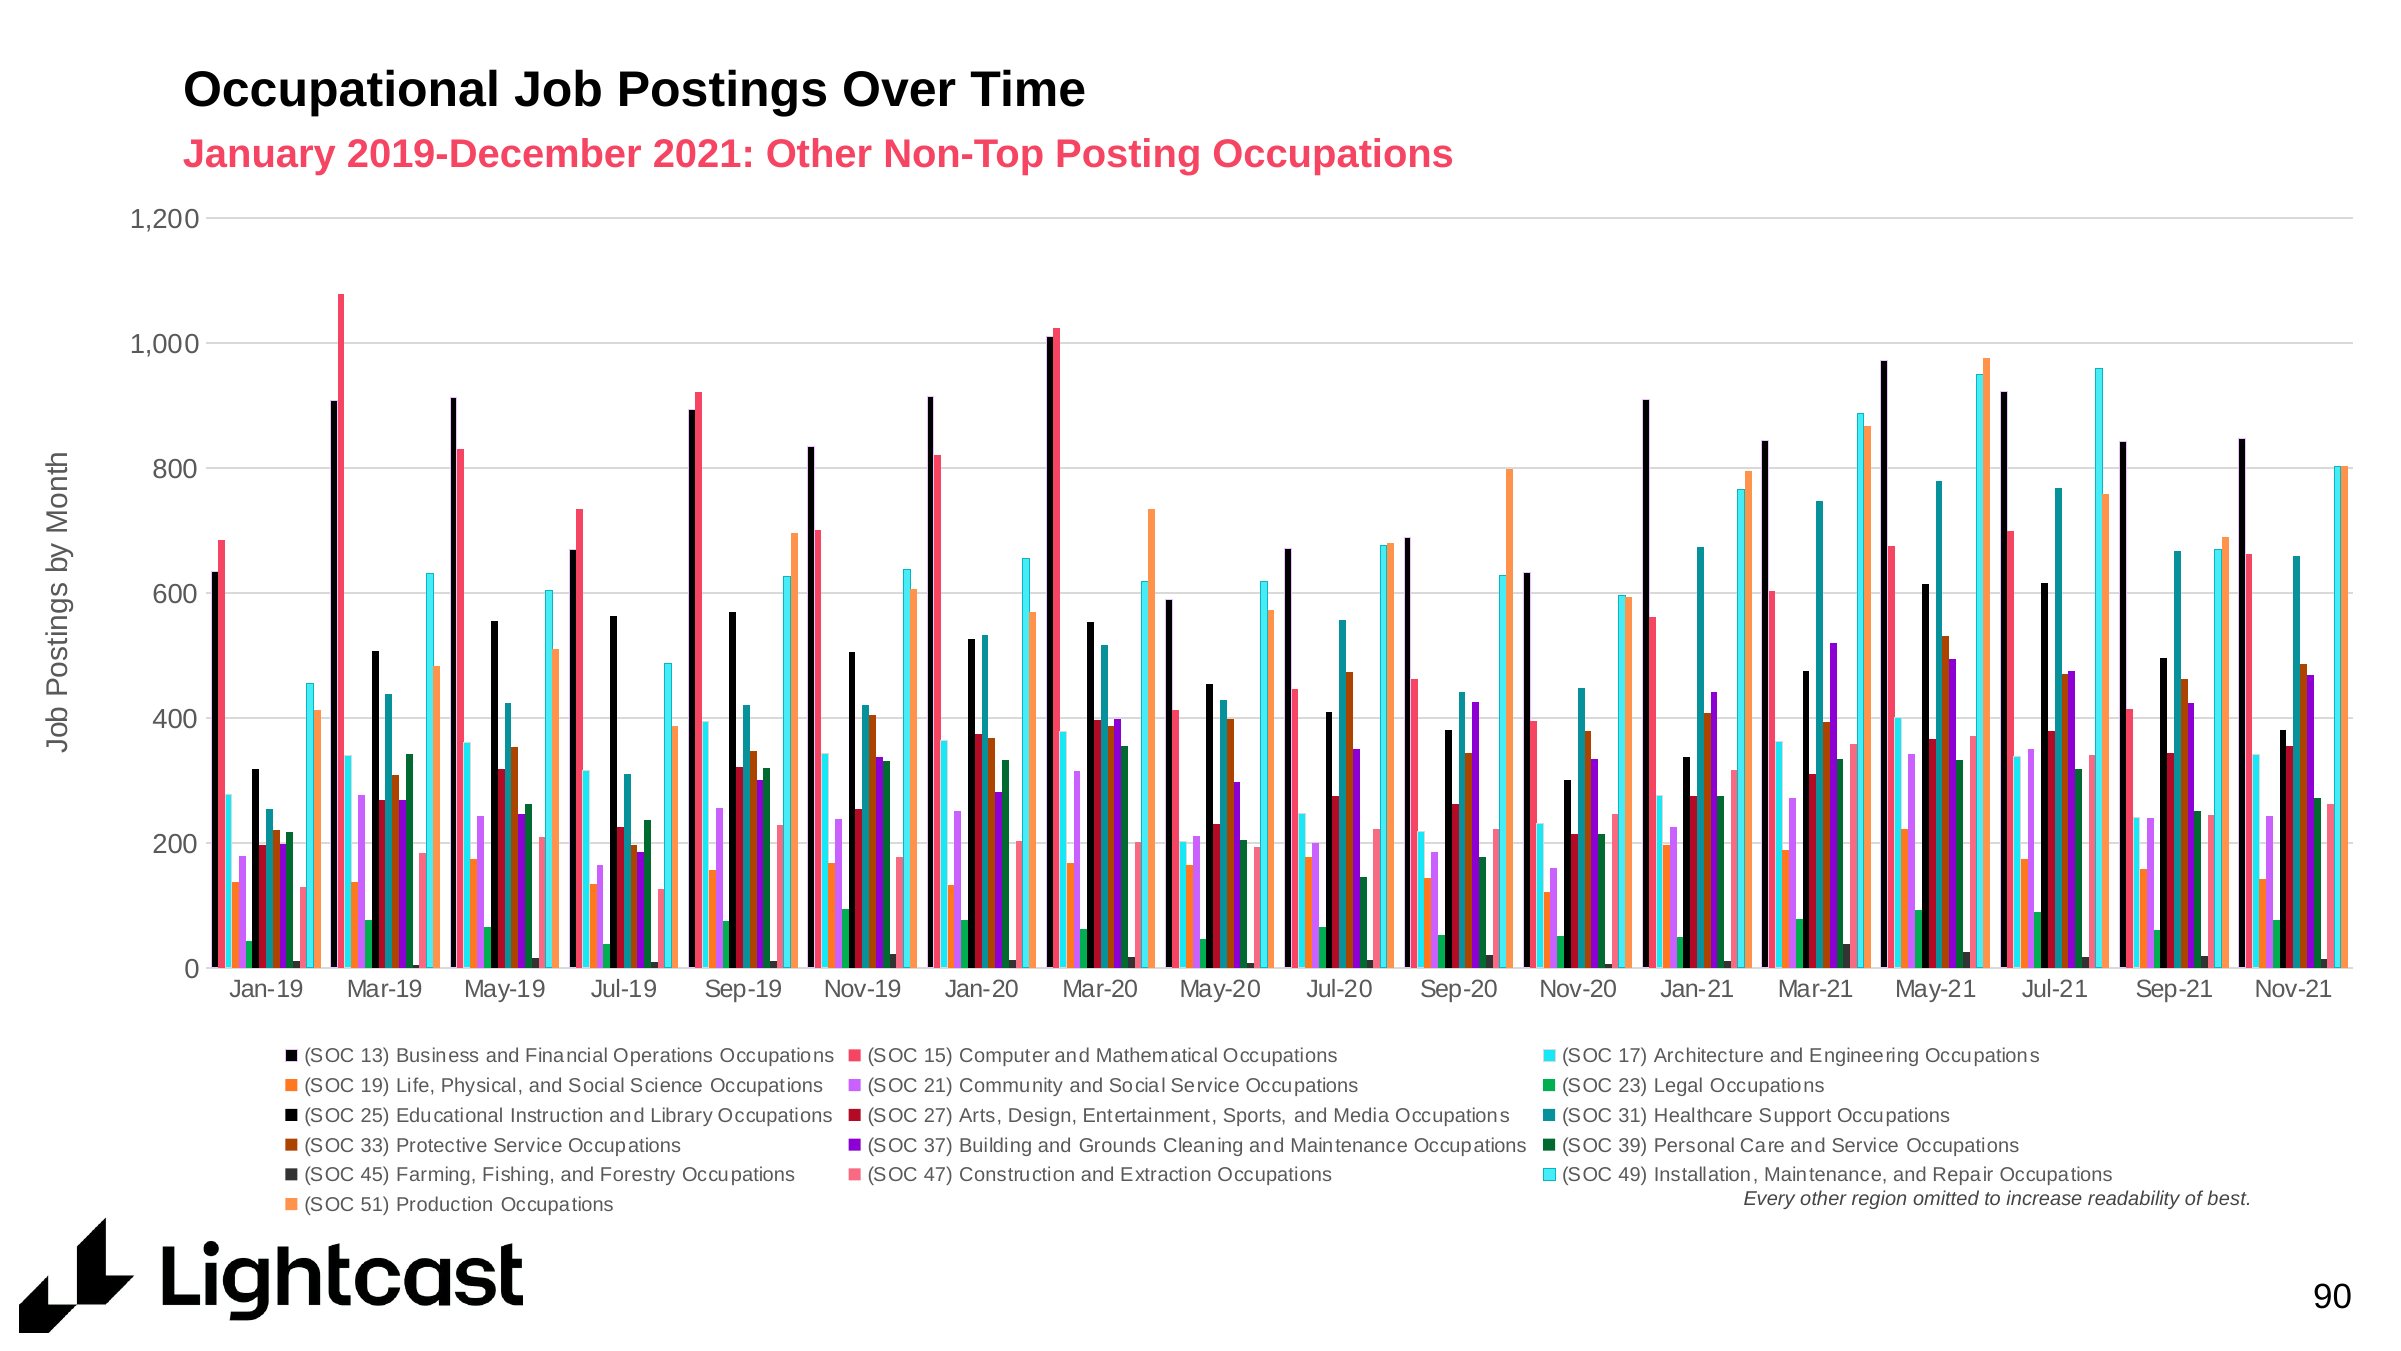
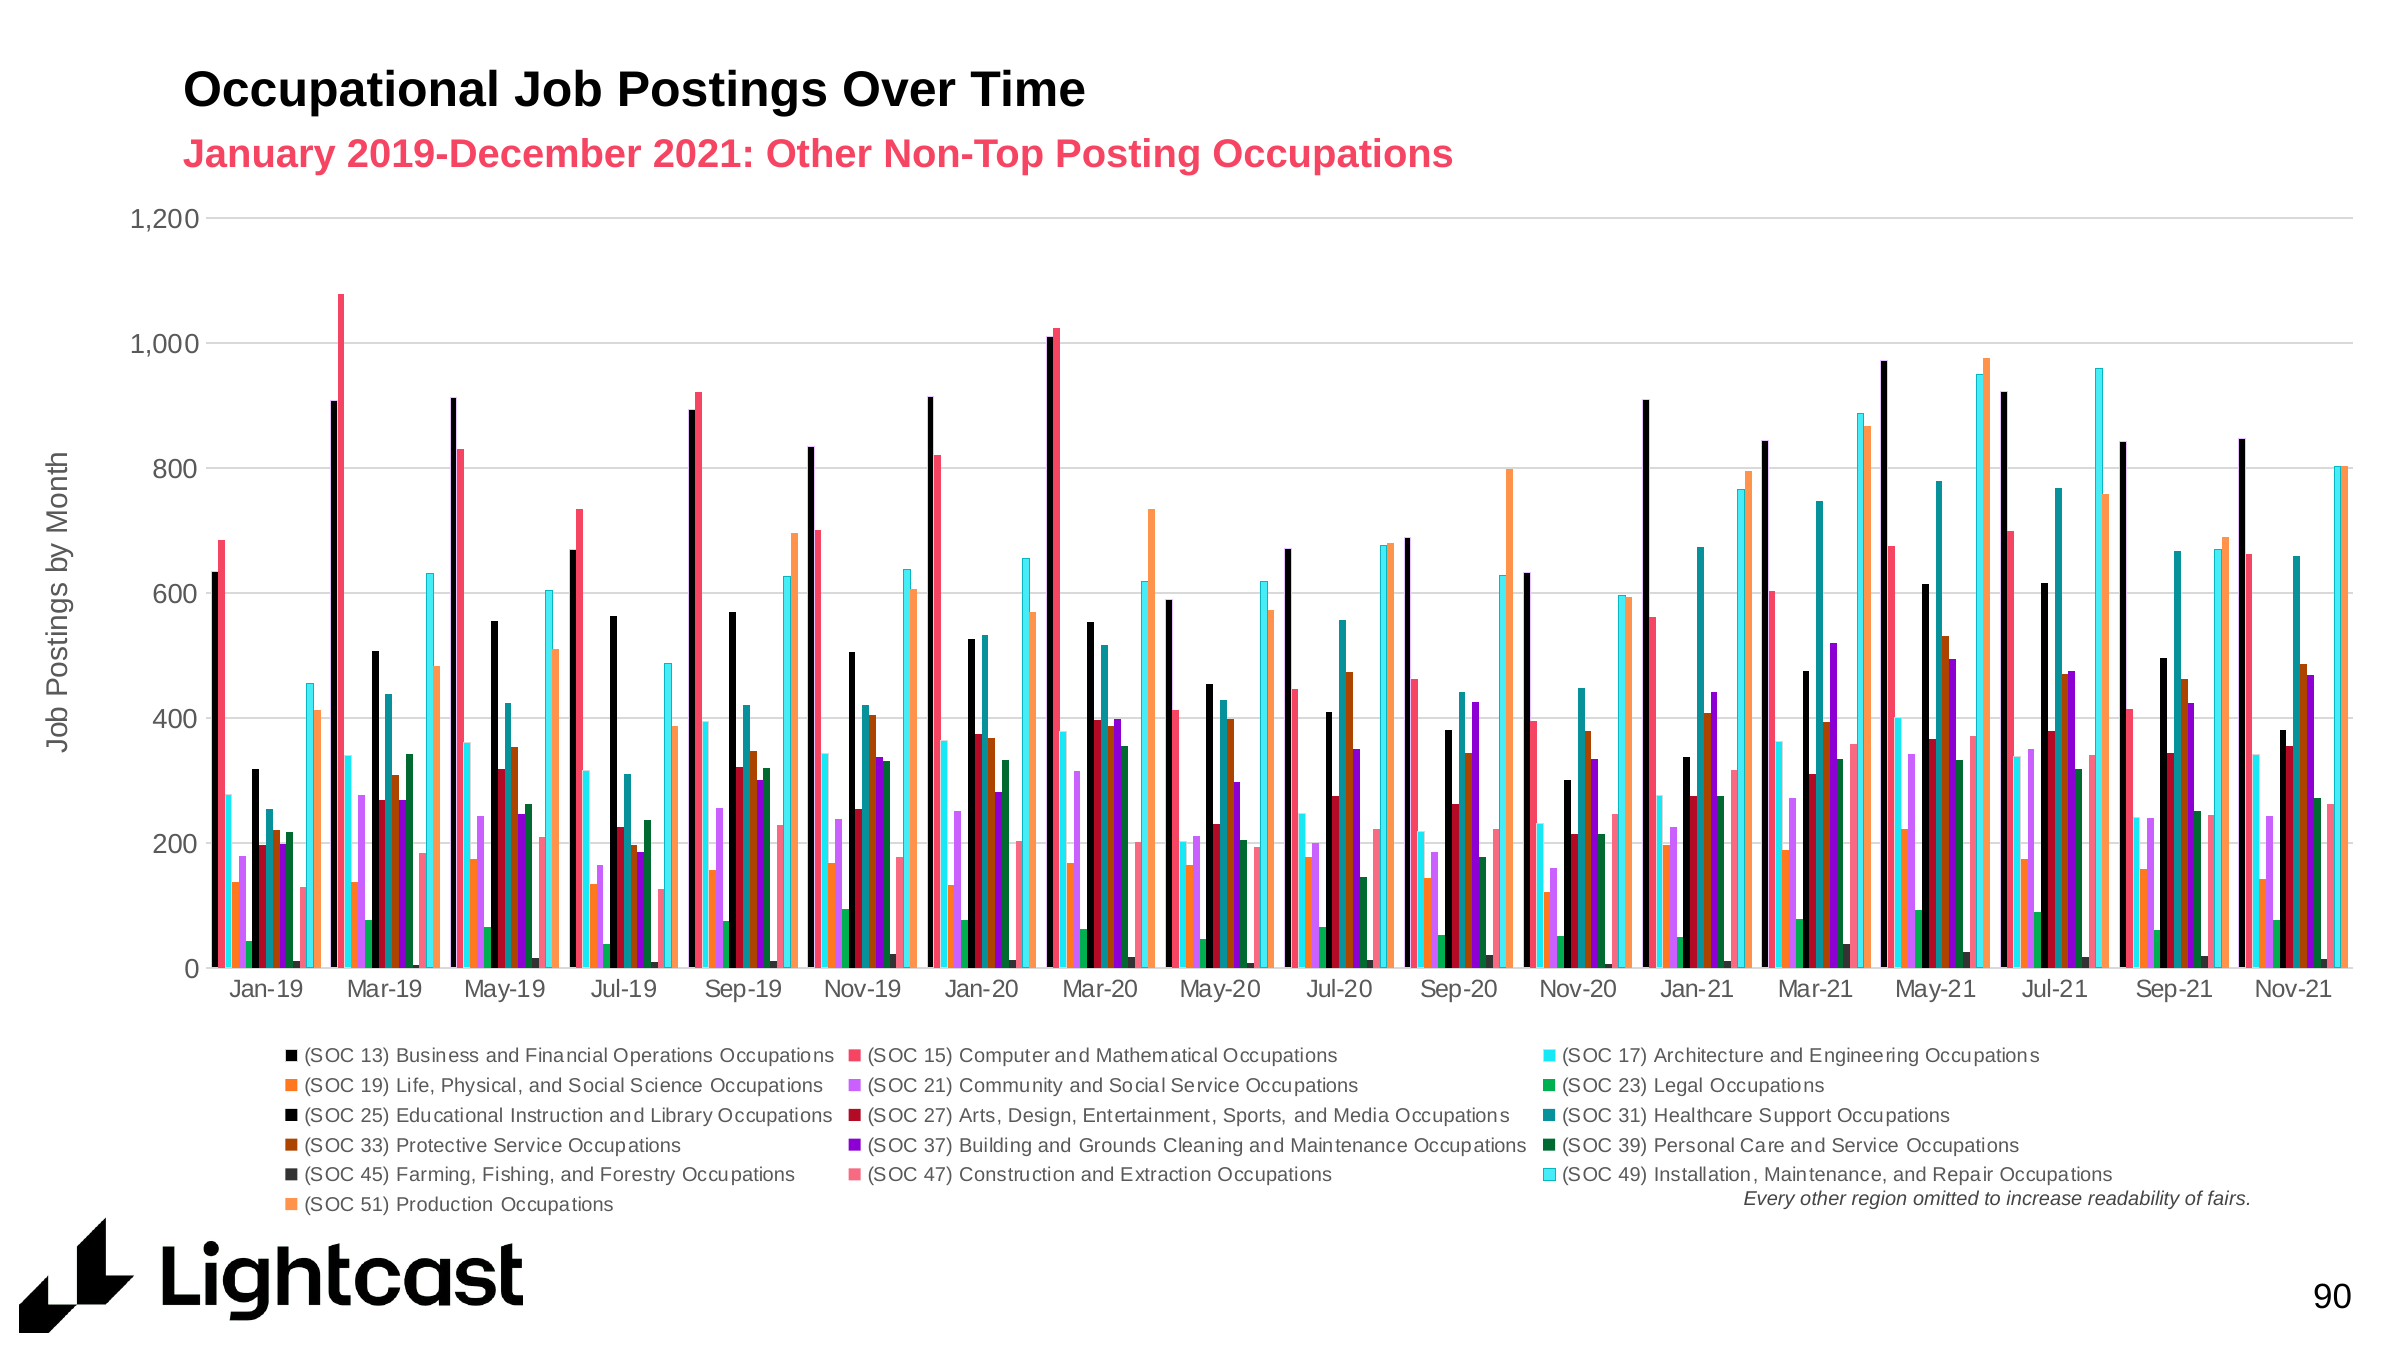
best: best -> fairs
